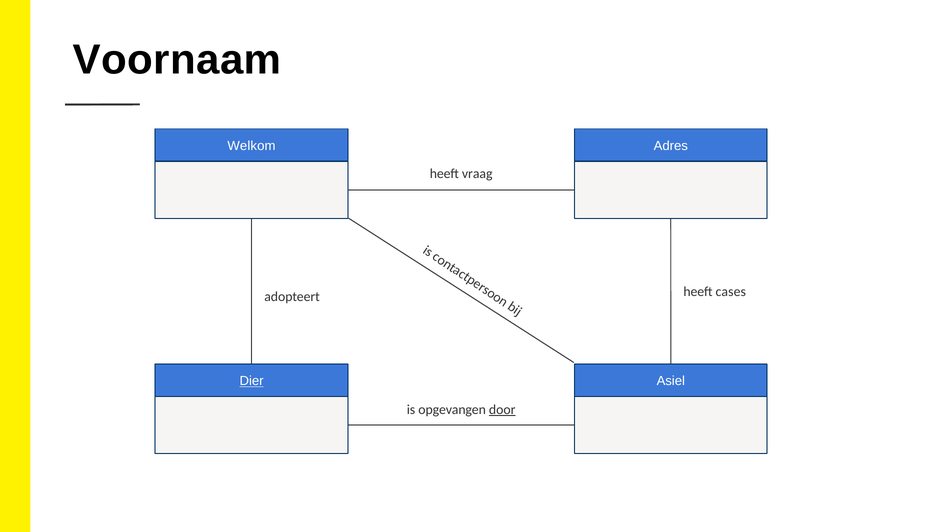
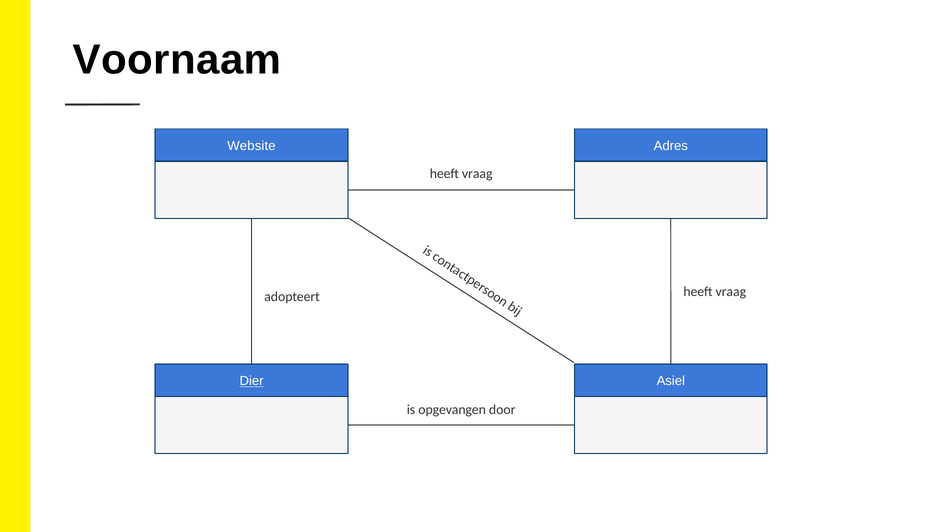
Welkom: Welkom -> Website
cases at (731, 292): cases -> vraag
door underline: present -> none
